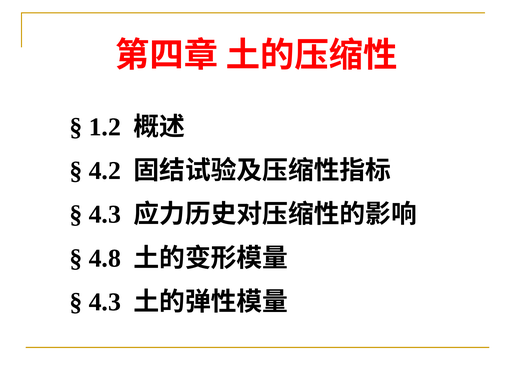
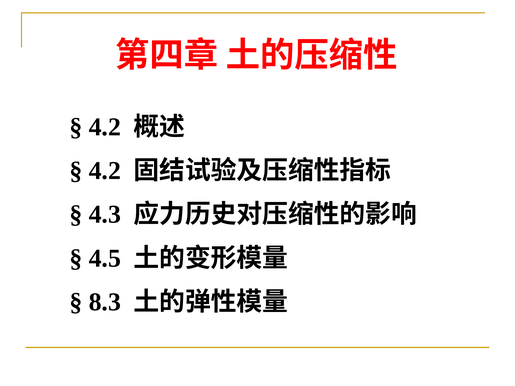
1.2 at (105, 127): 1.2 -> 4.2
4.8: 4.8 -> 4.5
4.3 at (105, 302): 4.3 -> 8.3
